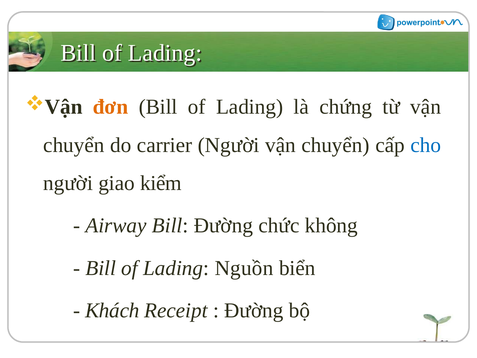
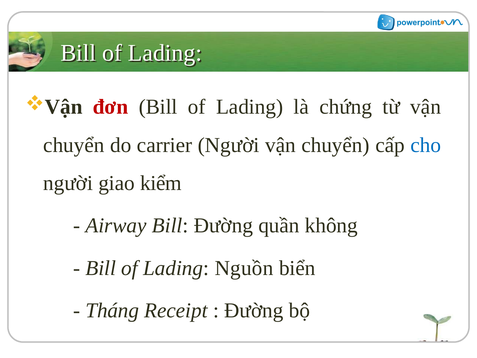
đơn colour: orange -> red
chức: chức -> quần
Khách: Khách -> Tháng
